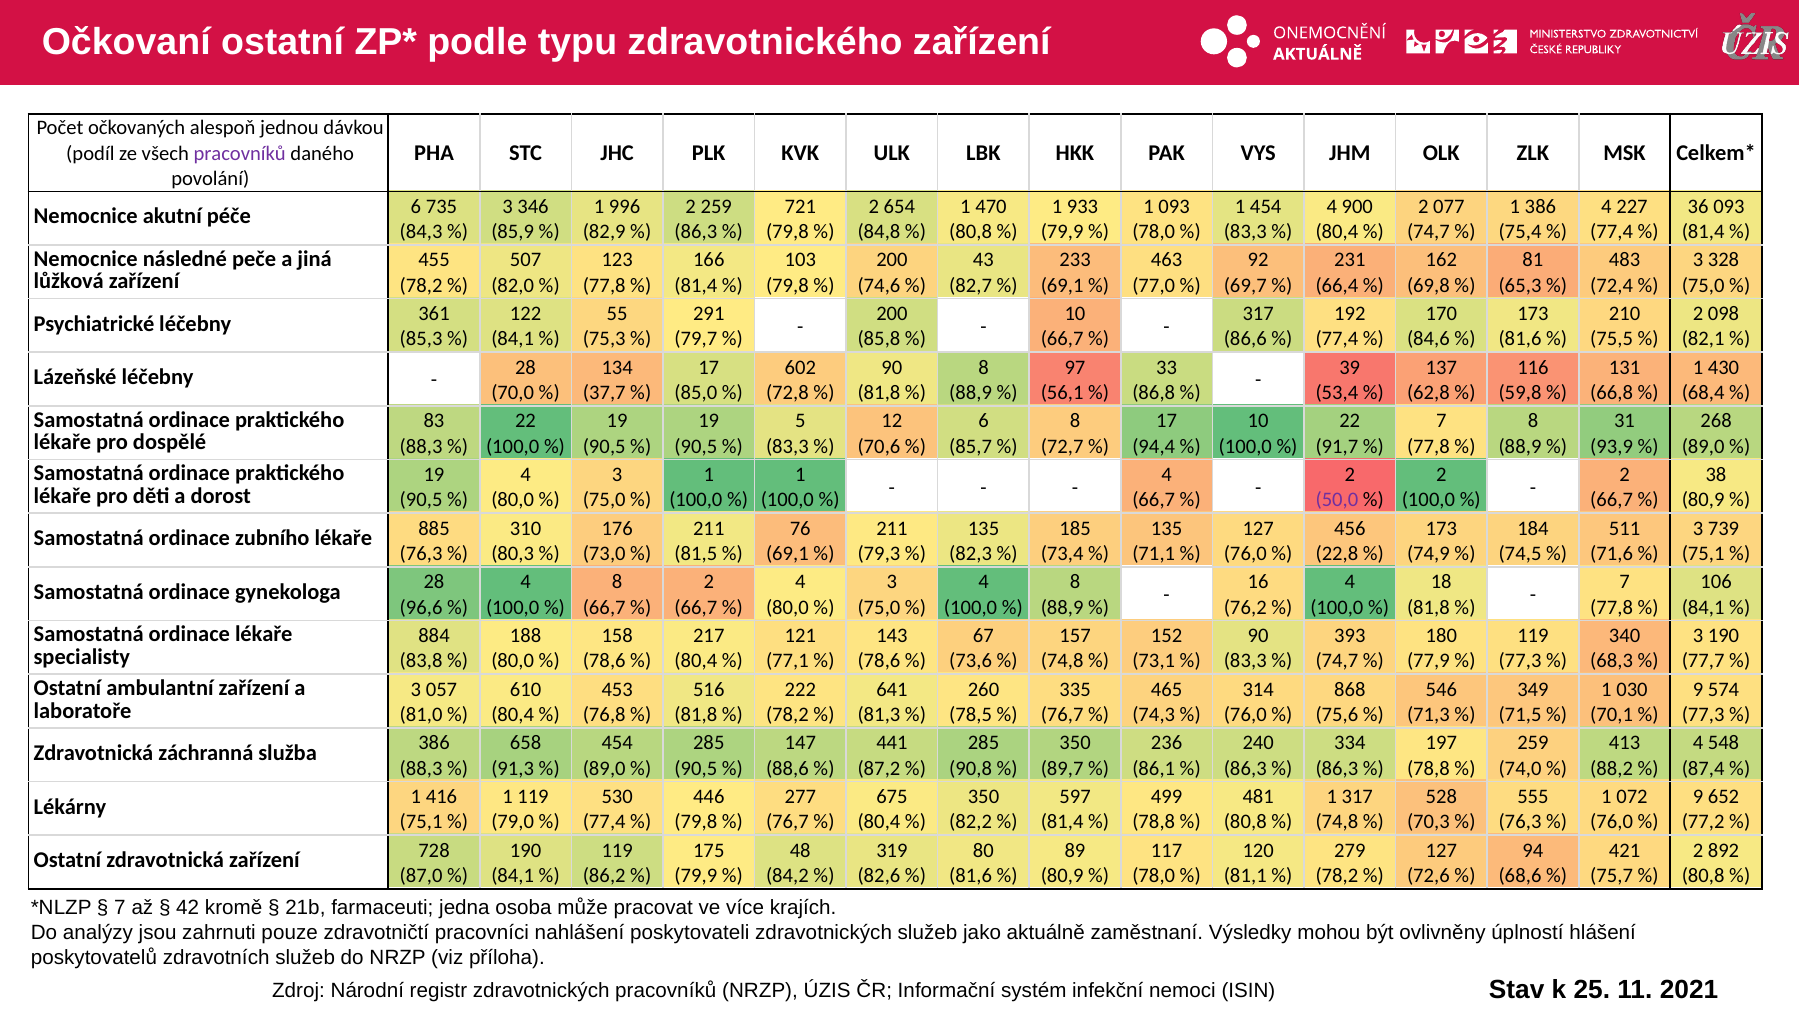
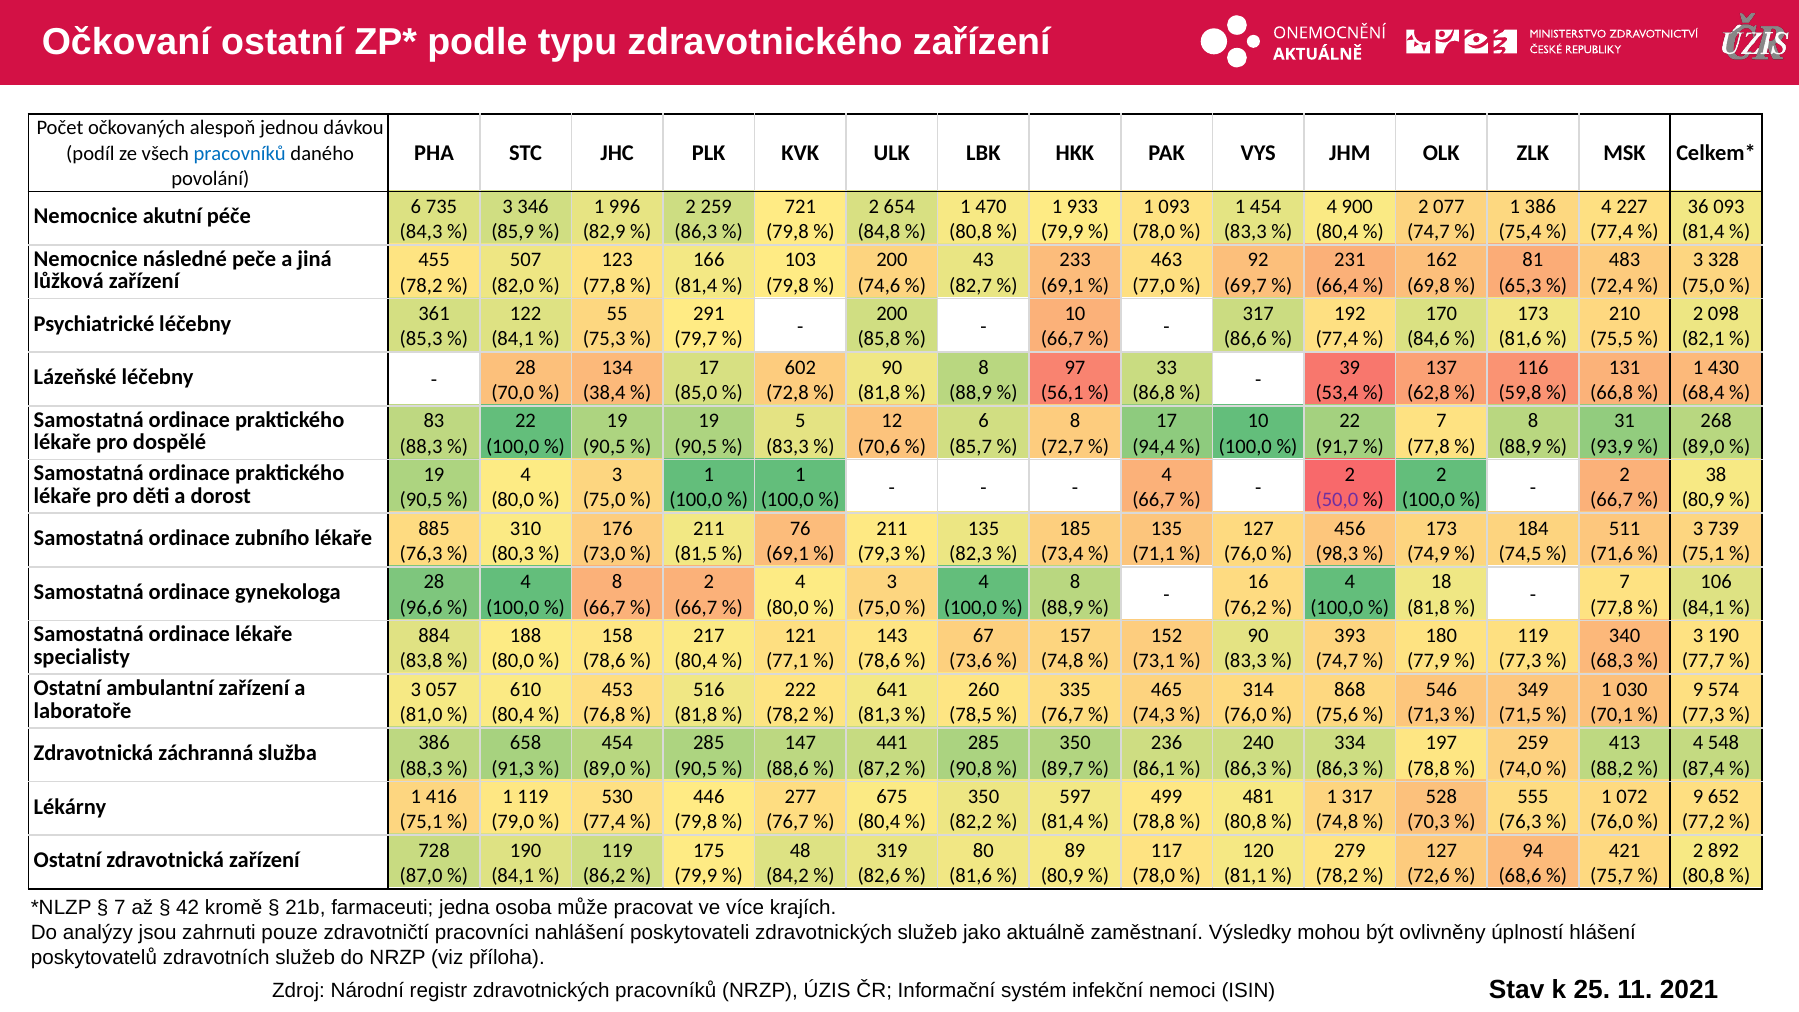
pracovníků at (240, 153) colour: purple -> blue
37,7: 37,7 -> 38,4
22,8: 22,8 -> 98,3
